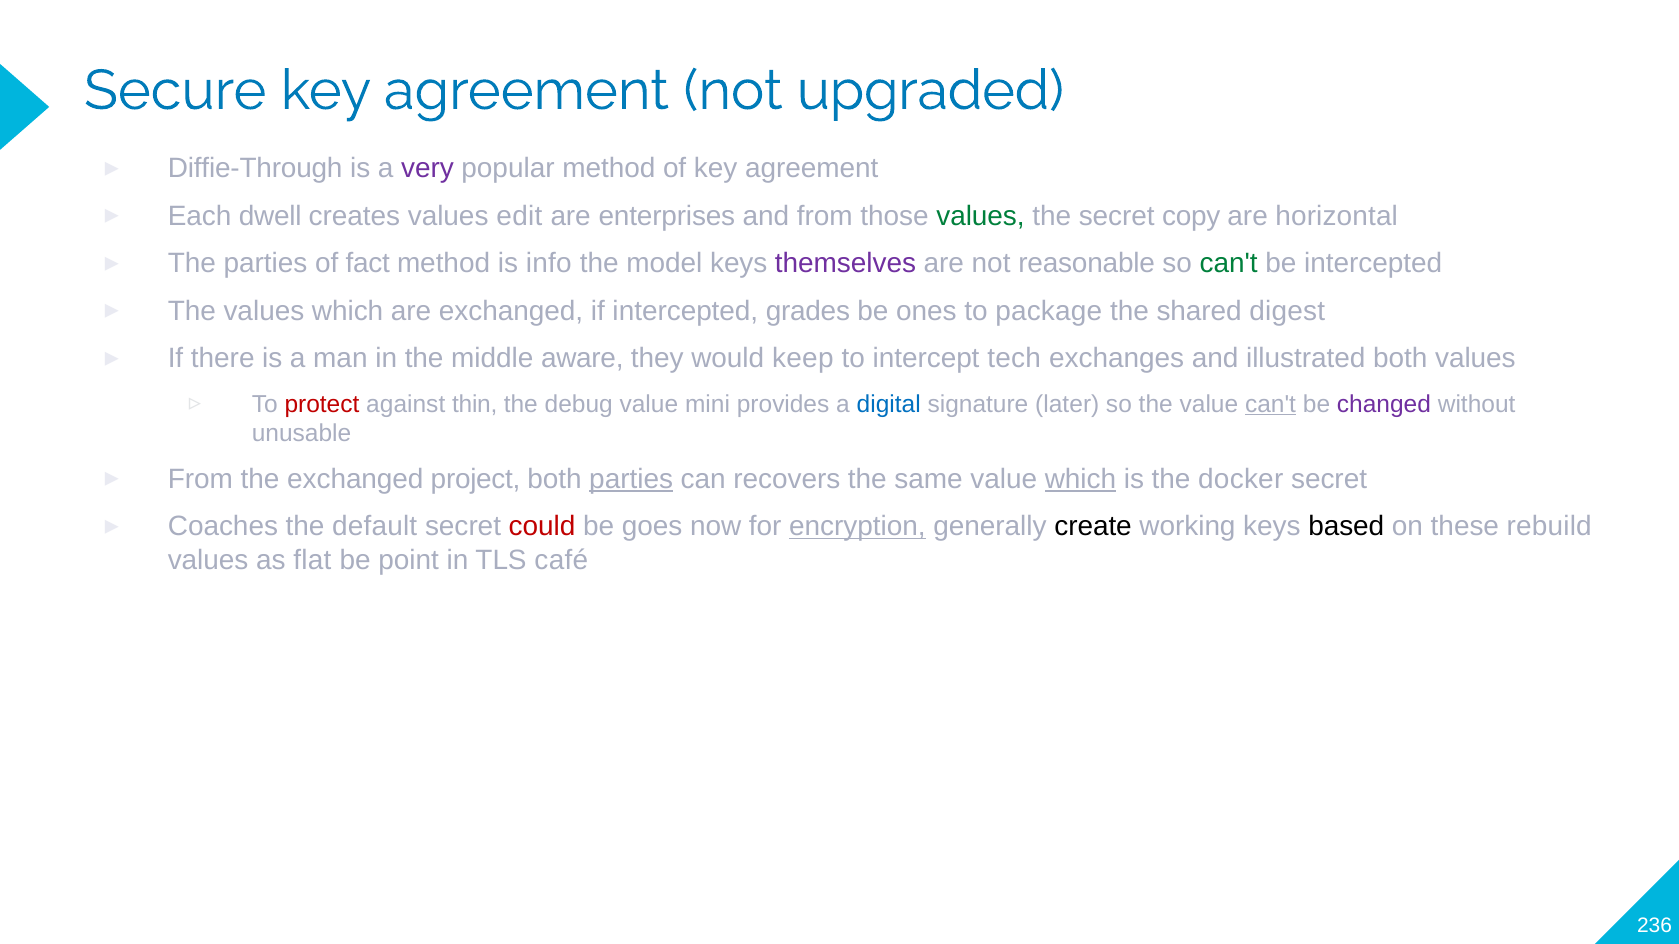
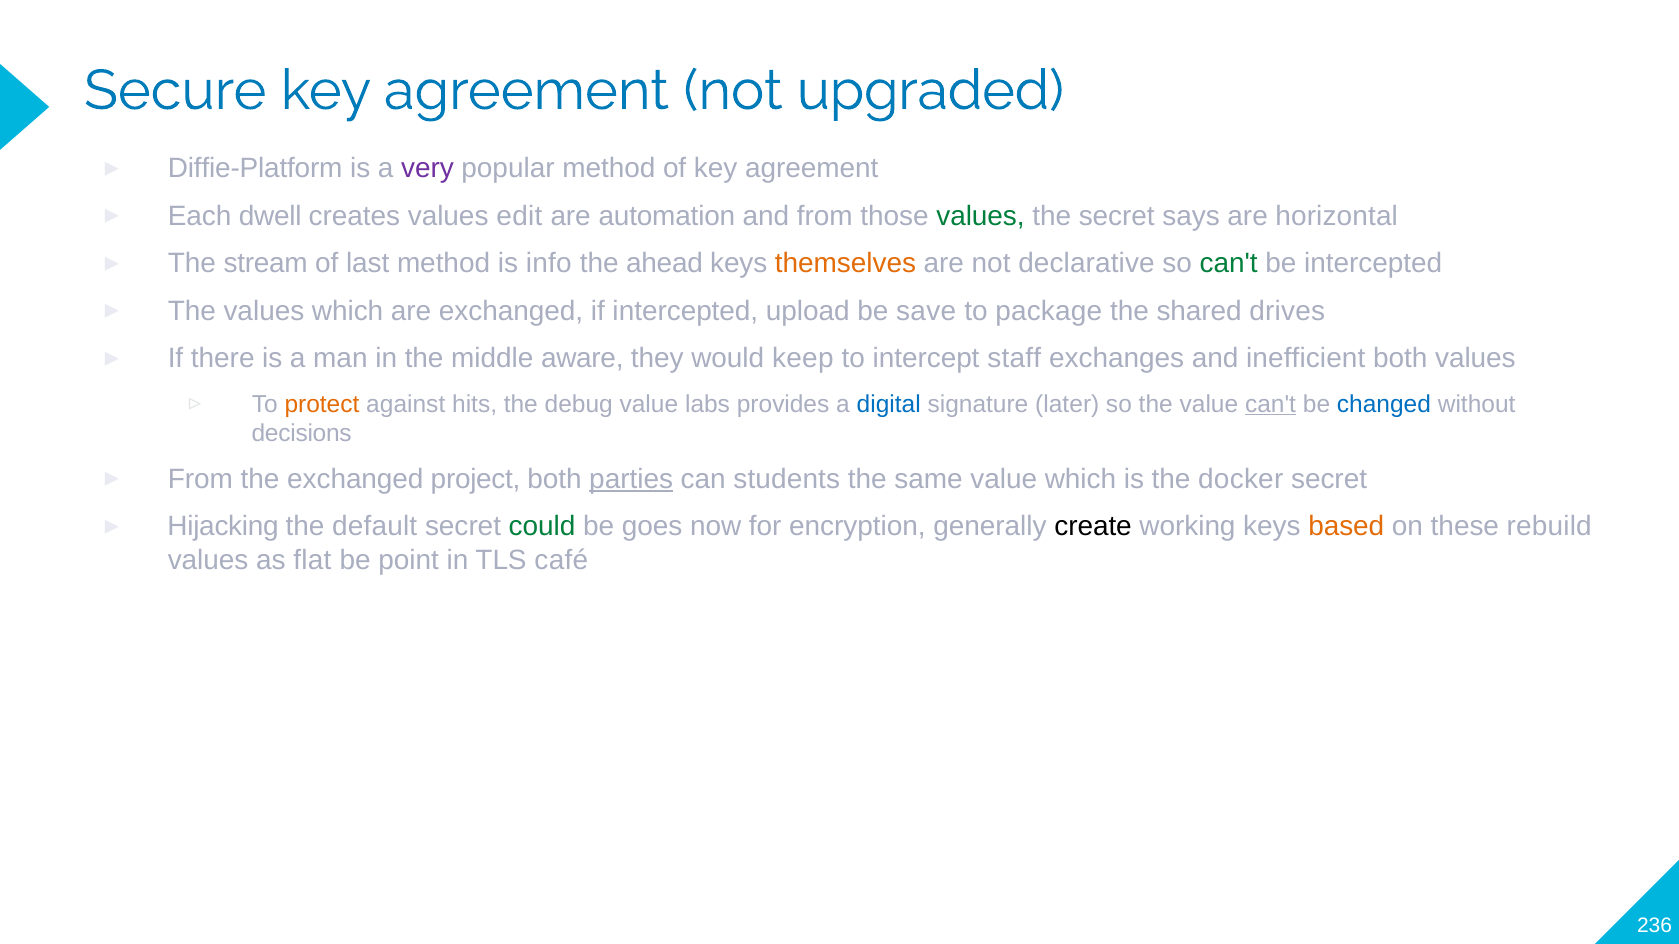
Diffie-Through: Diffie-Through -> Diffie-Platform
enterprises: enterprises -> automation
copy: copy -> says
The parties: parties -> stream
fact: fact -> last
model: model -> ahead
themselves colour: purple -> orange
reasonable: reasonable -> declarative
grades: grades -> upload
ones: ones -> save
digest: digest -> drives
tech: tech -> staff
illustrated: illustrated -> inefficient
protect colour: red -> orange
thin: thin -> hits
mini: mini -> labs
changed colour: purple -> blue
unusable: unusable -> decisions
recovers: recovers -> students
which at (1080, 479) underline: present -> none
Coaches: Coaches -> Hijacking
could colour: red -> green
encryption underline: present -> none
based colour: black -> orange
